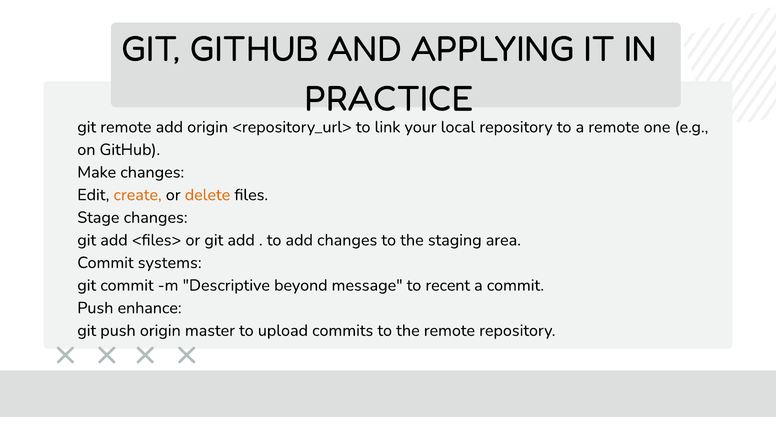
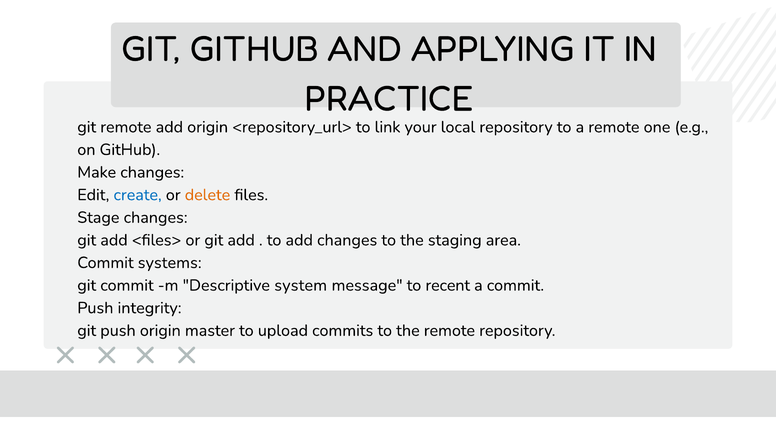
create colour: orange -> blue
beyond: beyond -> system
enhance: enhance -> integrity
